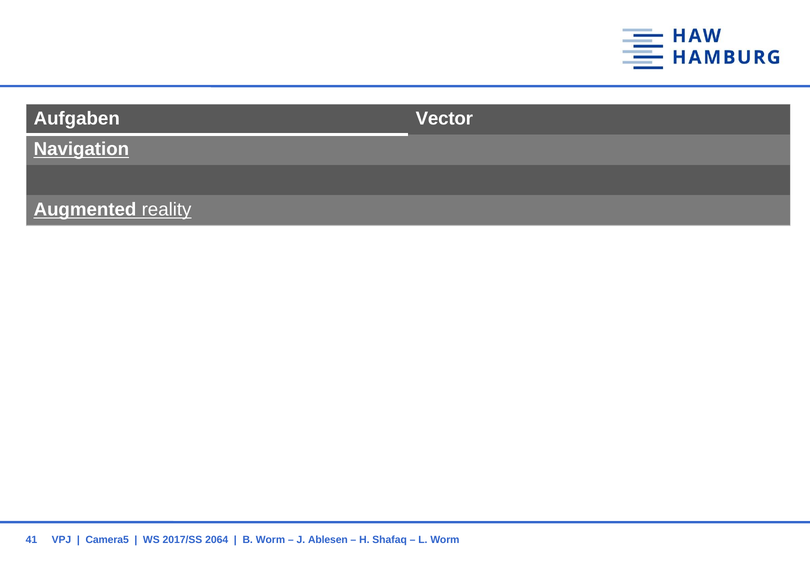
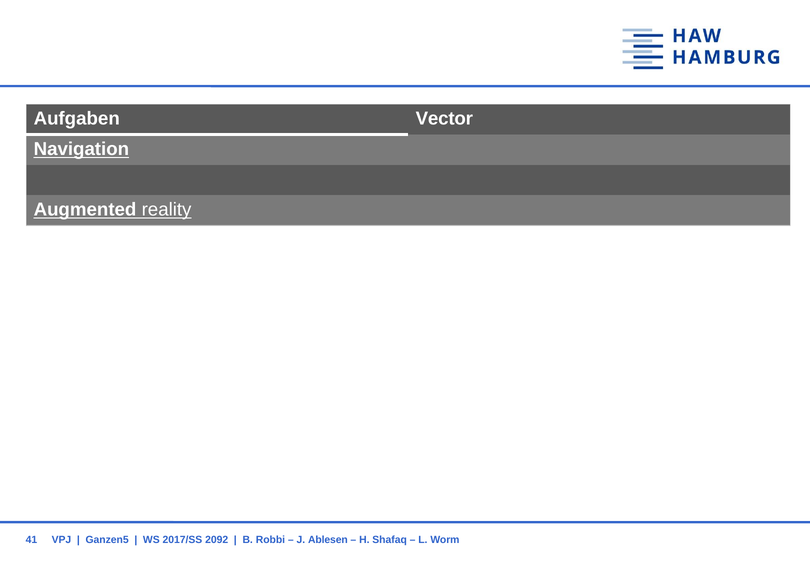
Camera5: Camera5 -> Ganzen5
2064: 2064 -> 2092
B Worm: Worm -> Robbi
